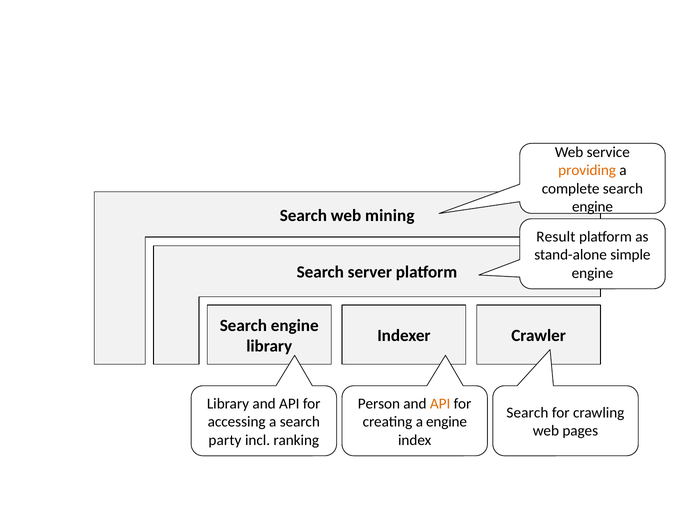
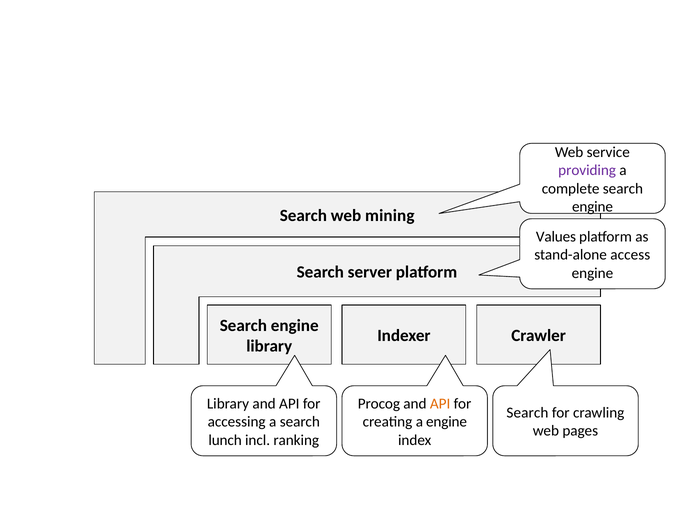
providing colour: orange -> purple
Result: Result -> Values
simple: simple -> access
Person: Person -> Procog
party: party -> lunch
